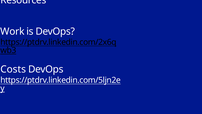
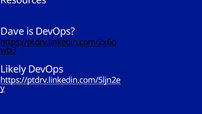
Work: Work -> Dave
Costs: Costs -> Likely
